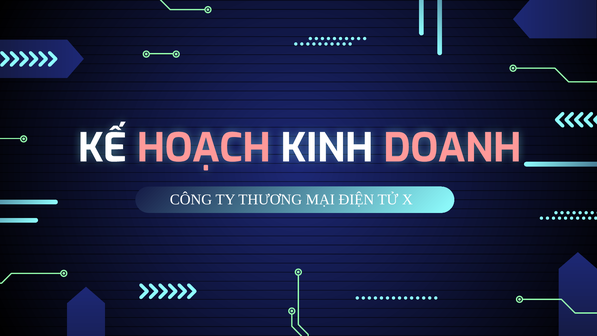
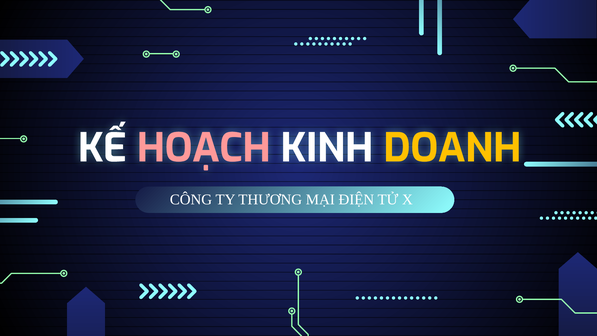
DOANH colour: pink -> yellow
